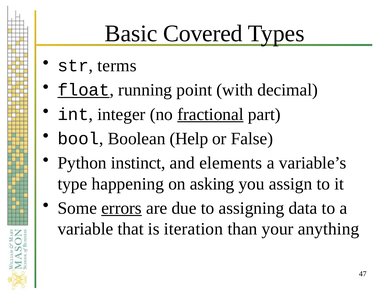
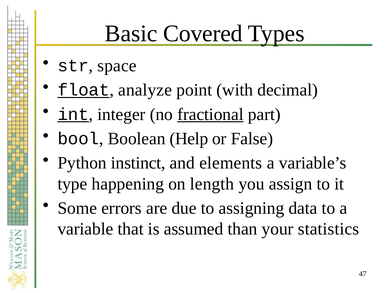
terms: terms -> space
running: running -> analyze
int underline: none -> present
asking: asking -> length
errors underline: present -> none
iteration: iteration -> assumed
anything: anything -> statistics
